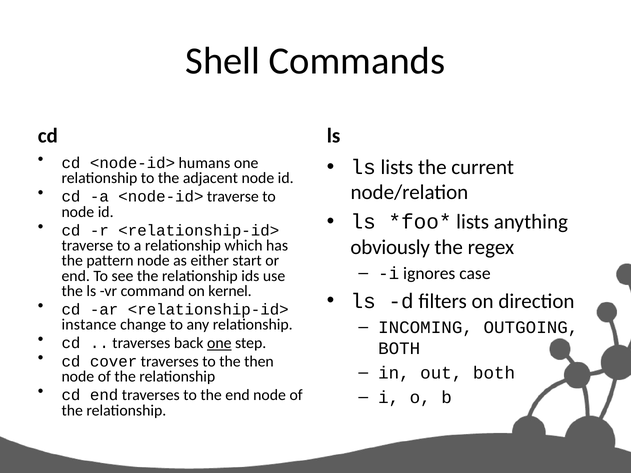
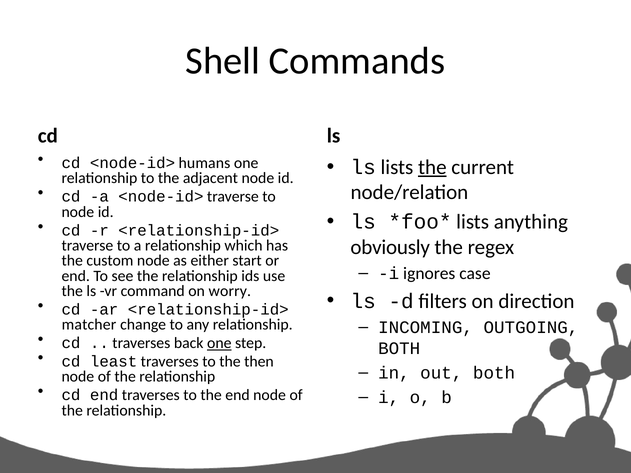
the at (432, 167) underline: none -> present
pattern: pattern -> custom
kernel: kernel -> worry
instance: instance -> matcher
cover: cover -> least
